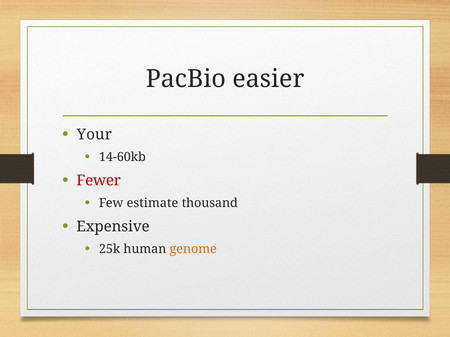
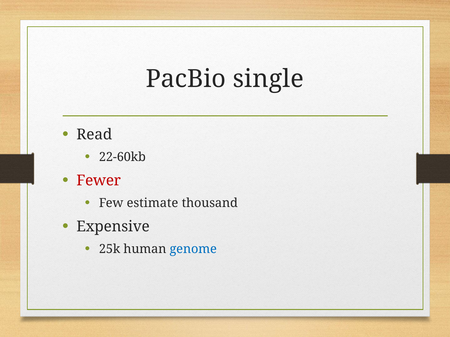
easier: easier -> single
Your: Your -> Read
14-60kb: 14-60kb -> 22-60kb
genome colour: orange -> blue
